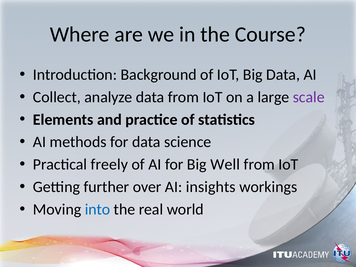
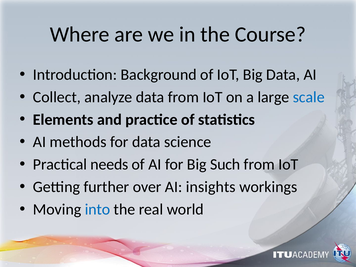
scale colour: purple -> blue
freely: freely -> needs
Well: Well -> Such
